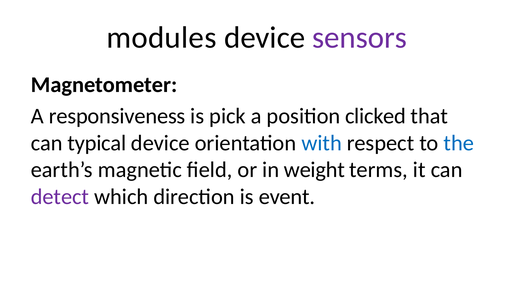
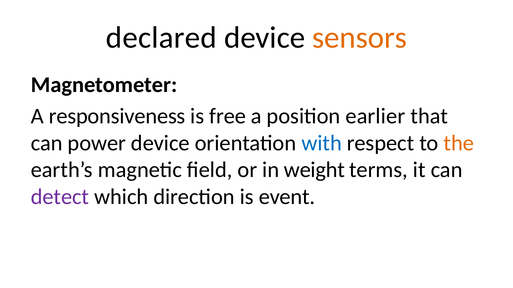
modules: modules -> declared
sensors colour: purple -> orange
pick: pick -> free
clicked: clicked -> earlier
typical: typical -> power
the colour: blue -> orange
